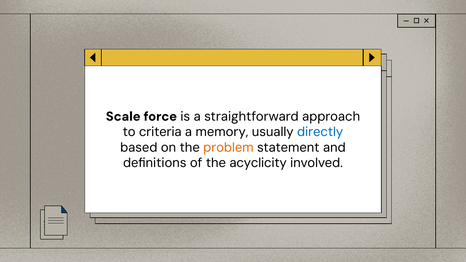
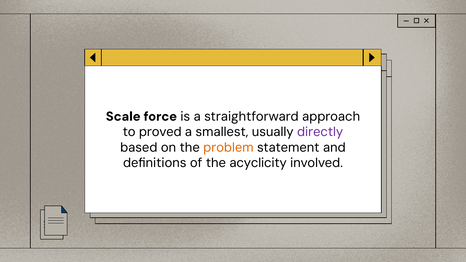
criteria: criteria -> proved
memory: memory -> smallest
directly colour: blue -> purple
